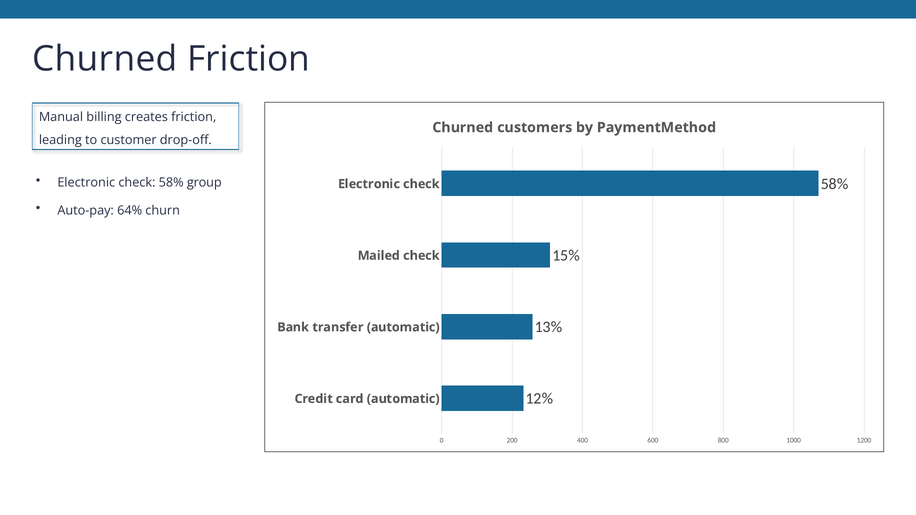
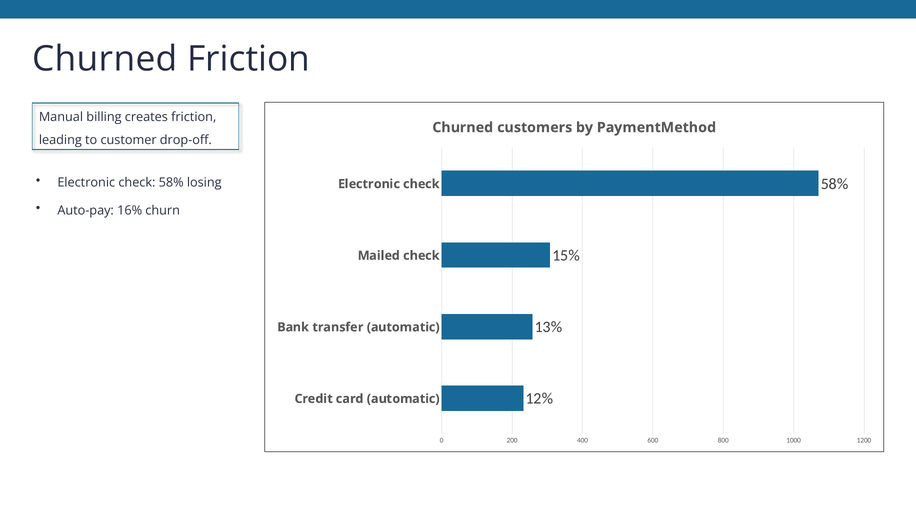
group: group -> losing
64%: 64% -> 16%
